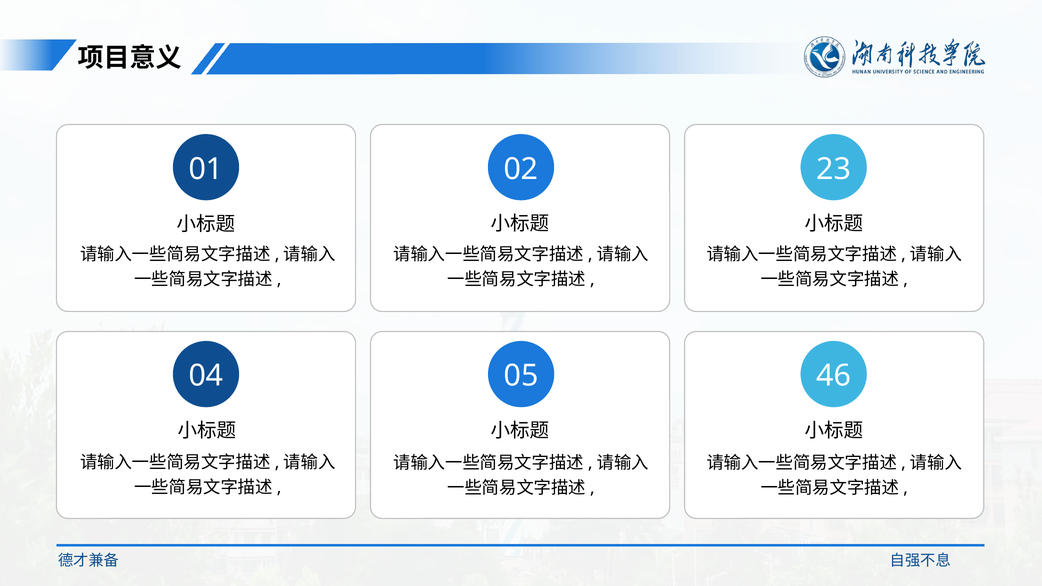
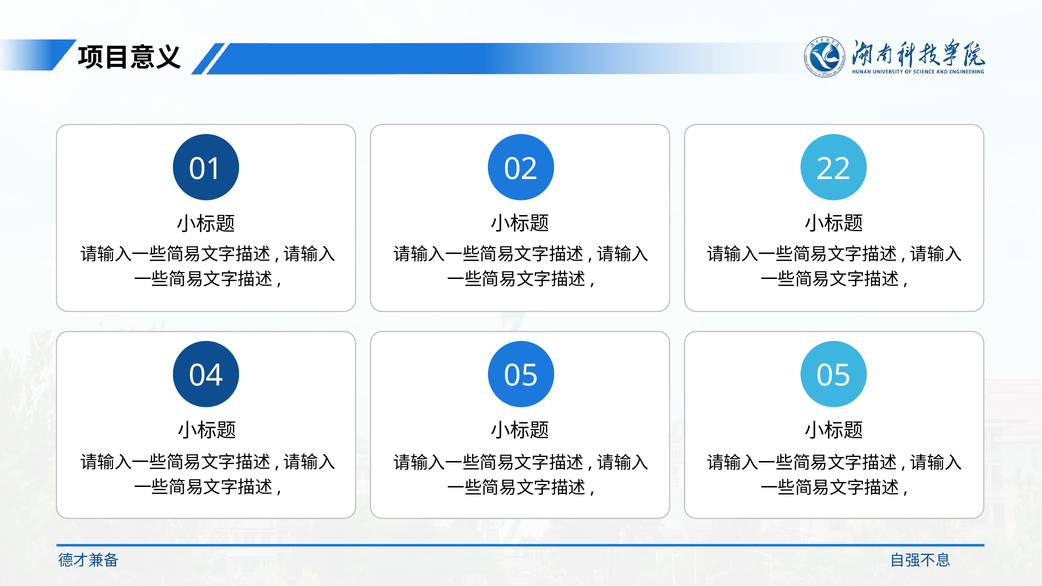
23: 23 -> 22
05 46: 46 -> 05
